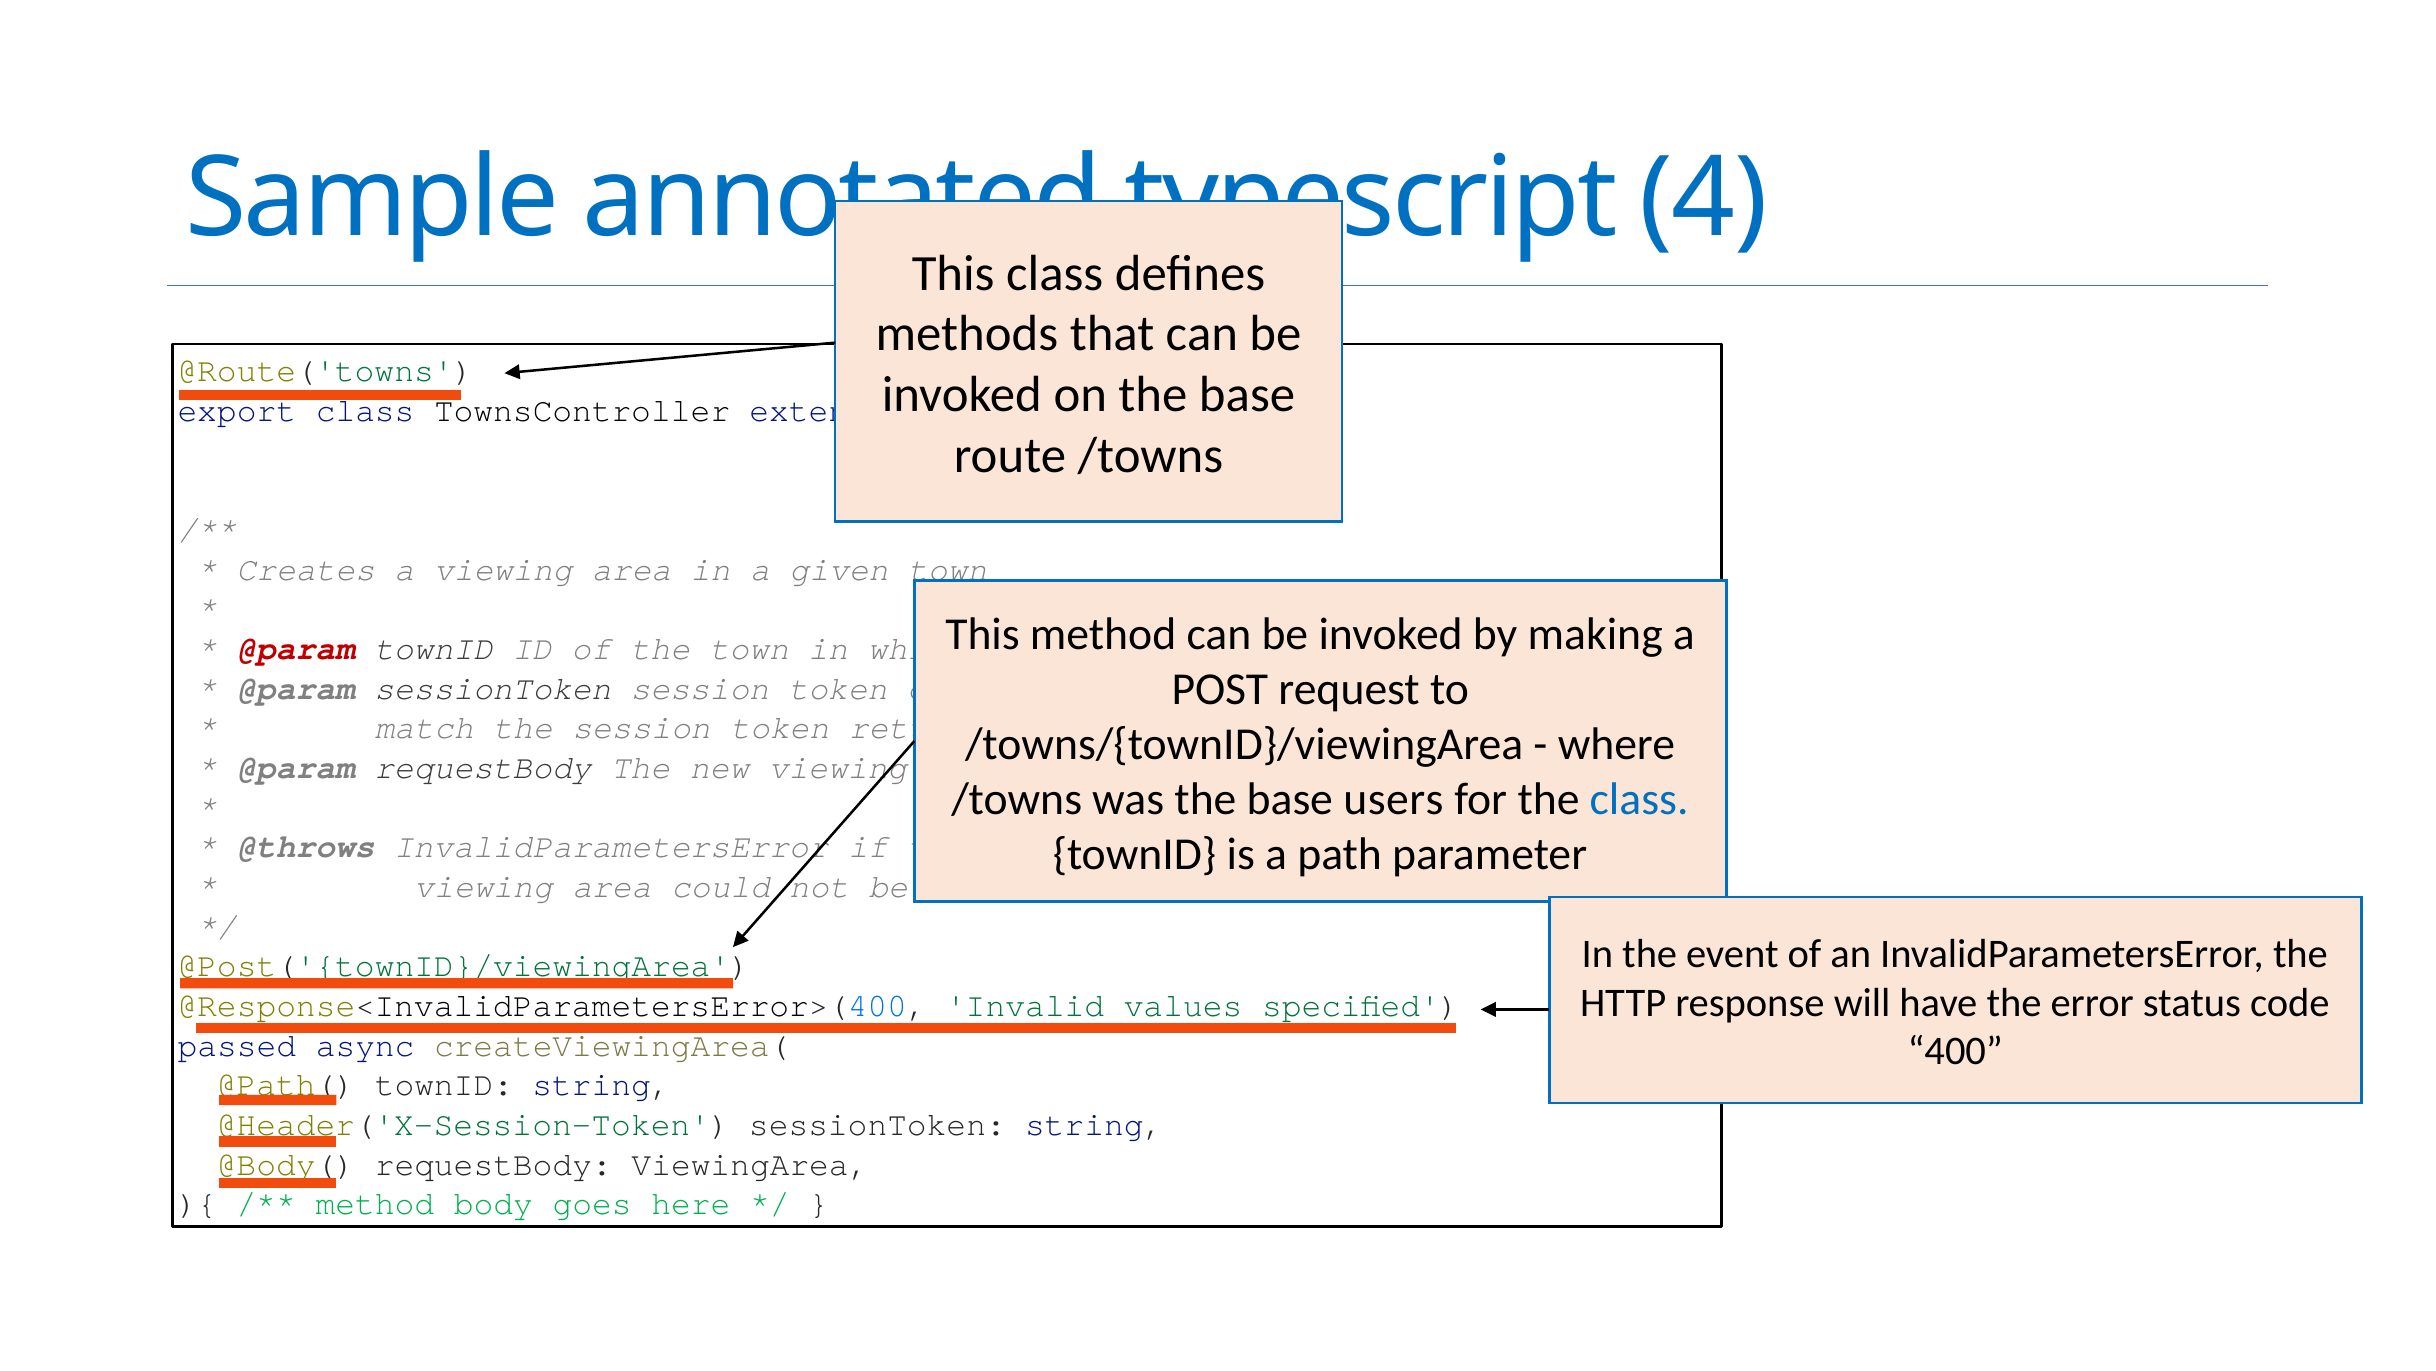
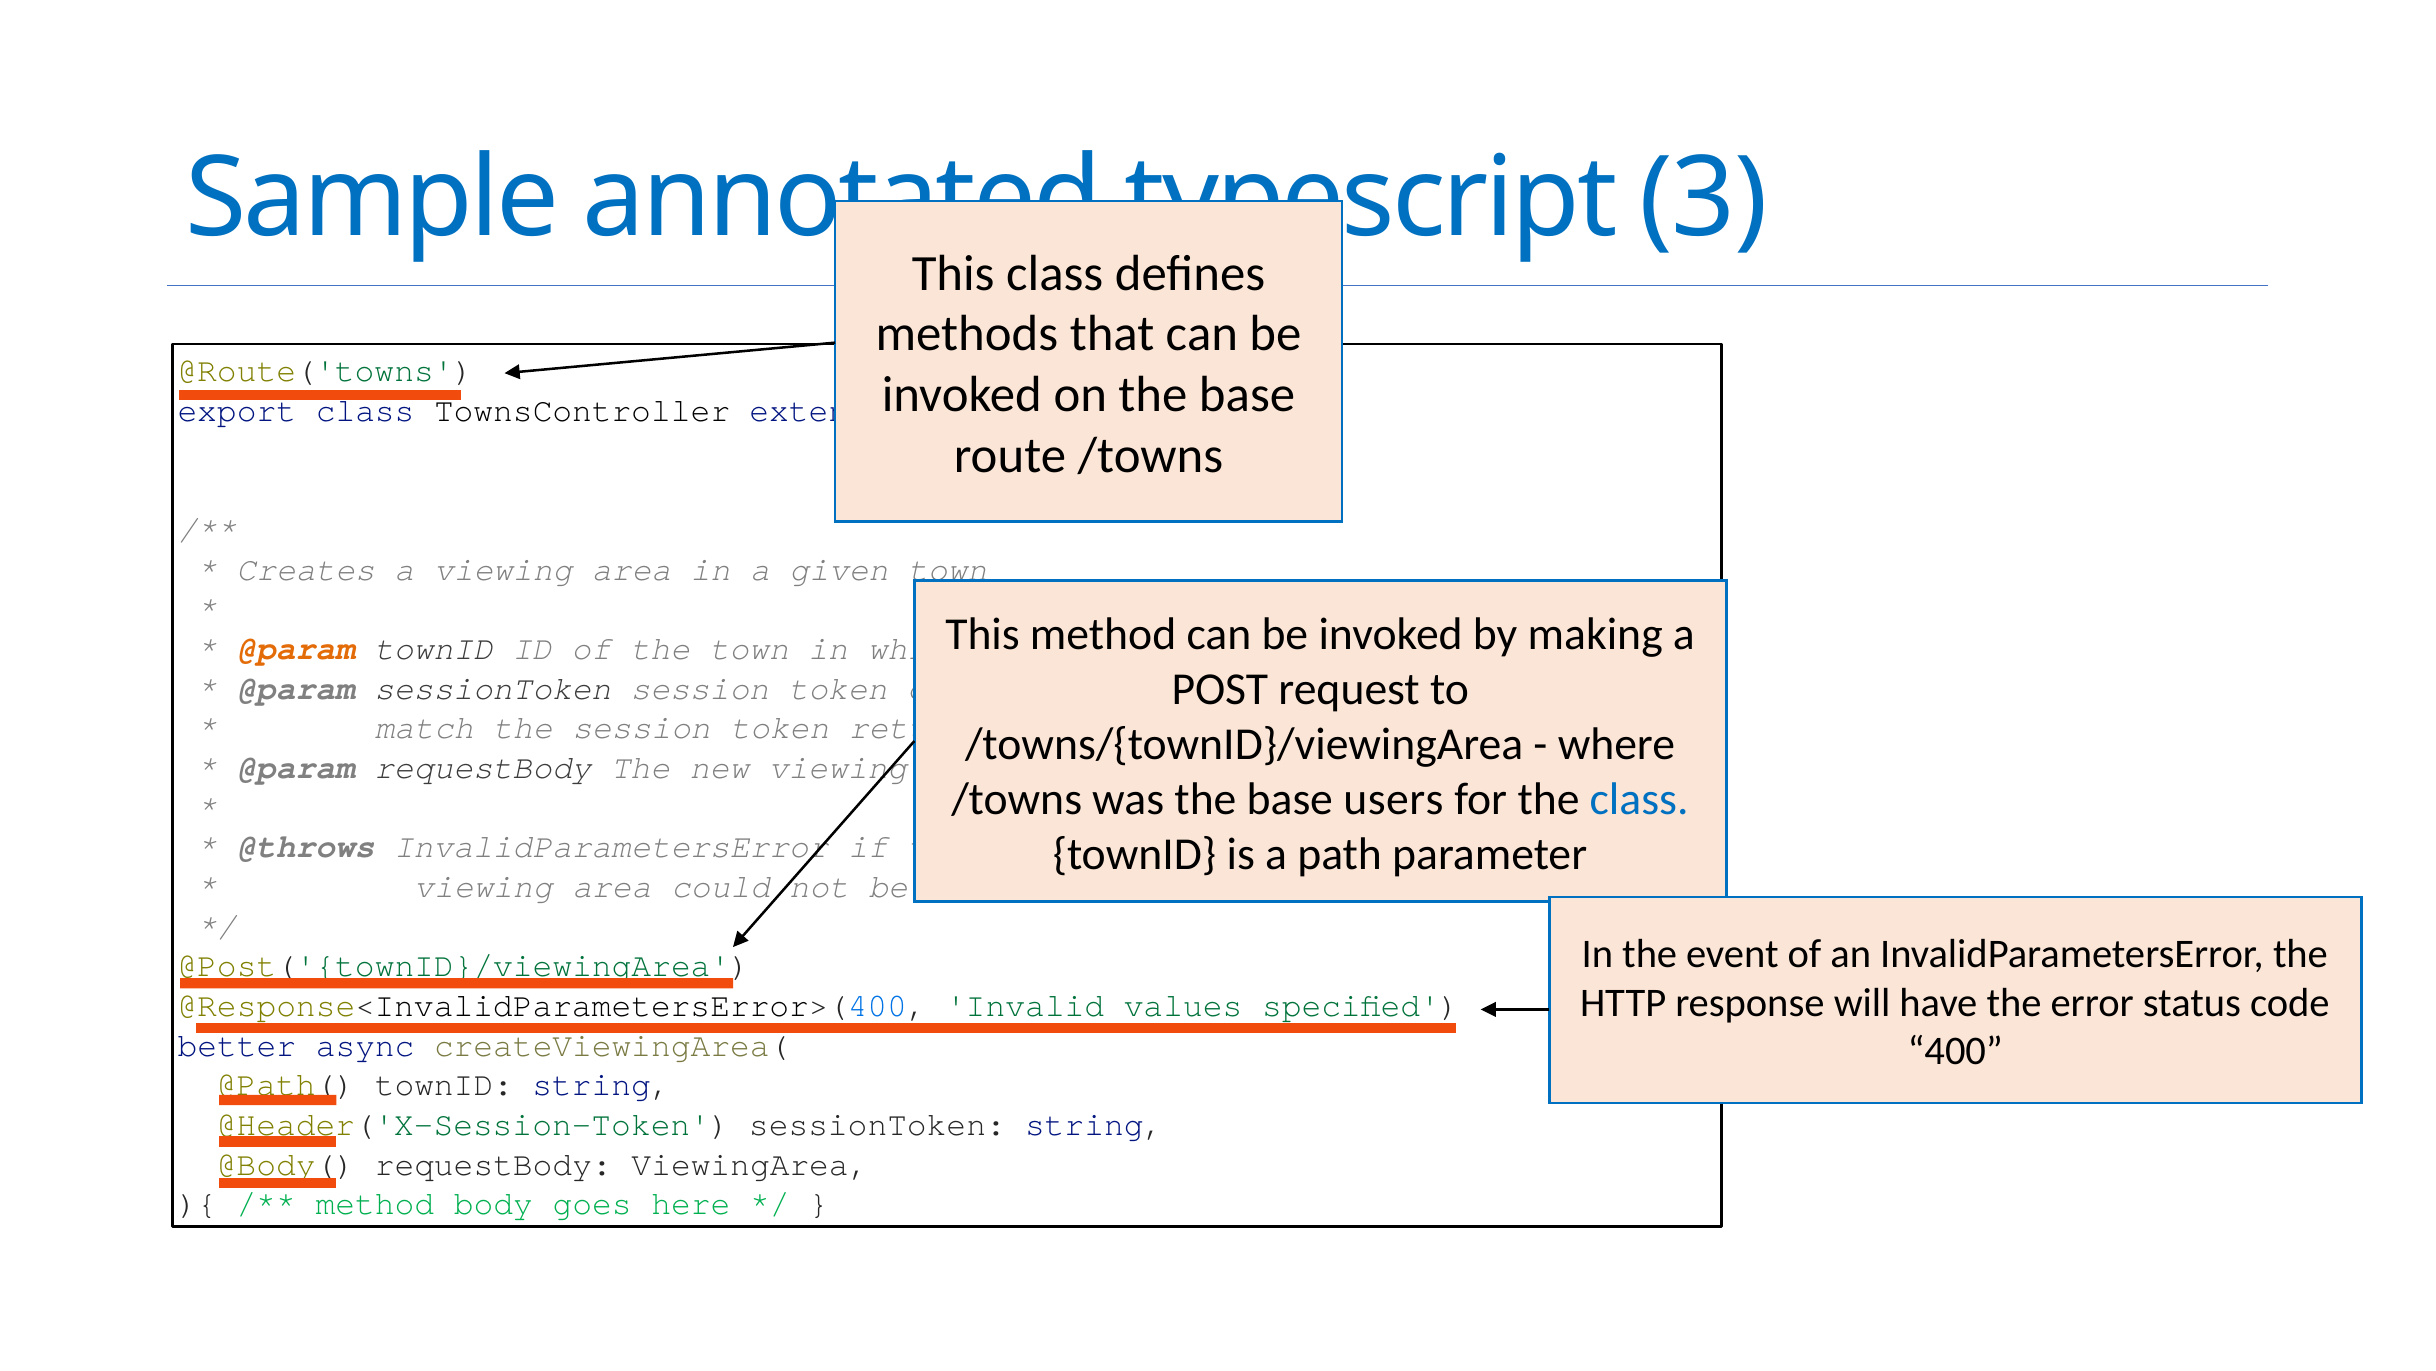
4: 4 -> 3
@param at (296, 648) colour: red -> orange
passed: passed -> better
